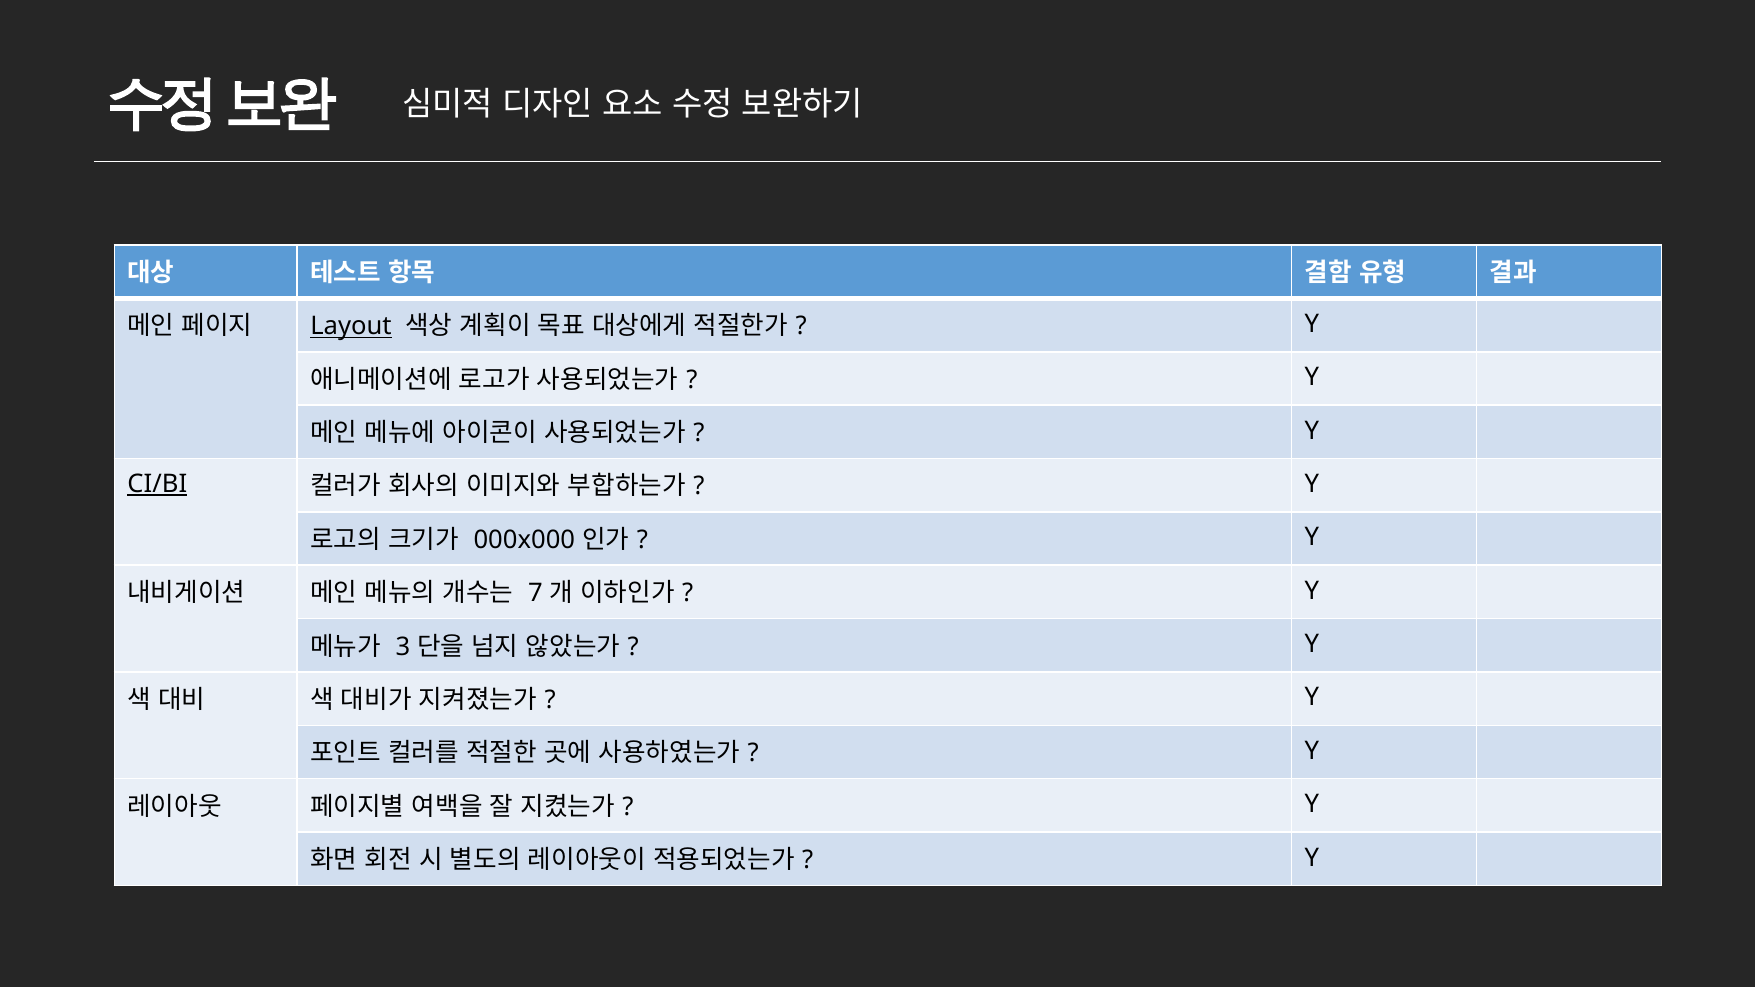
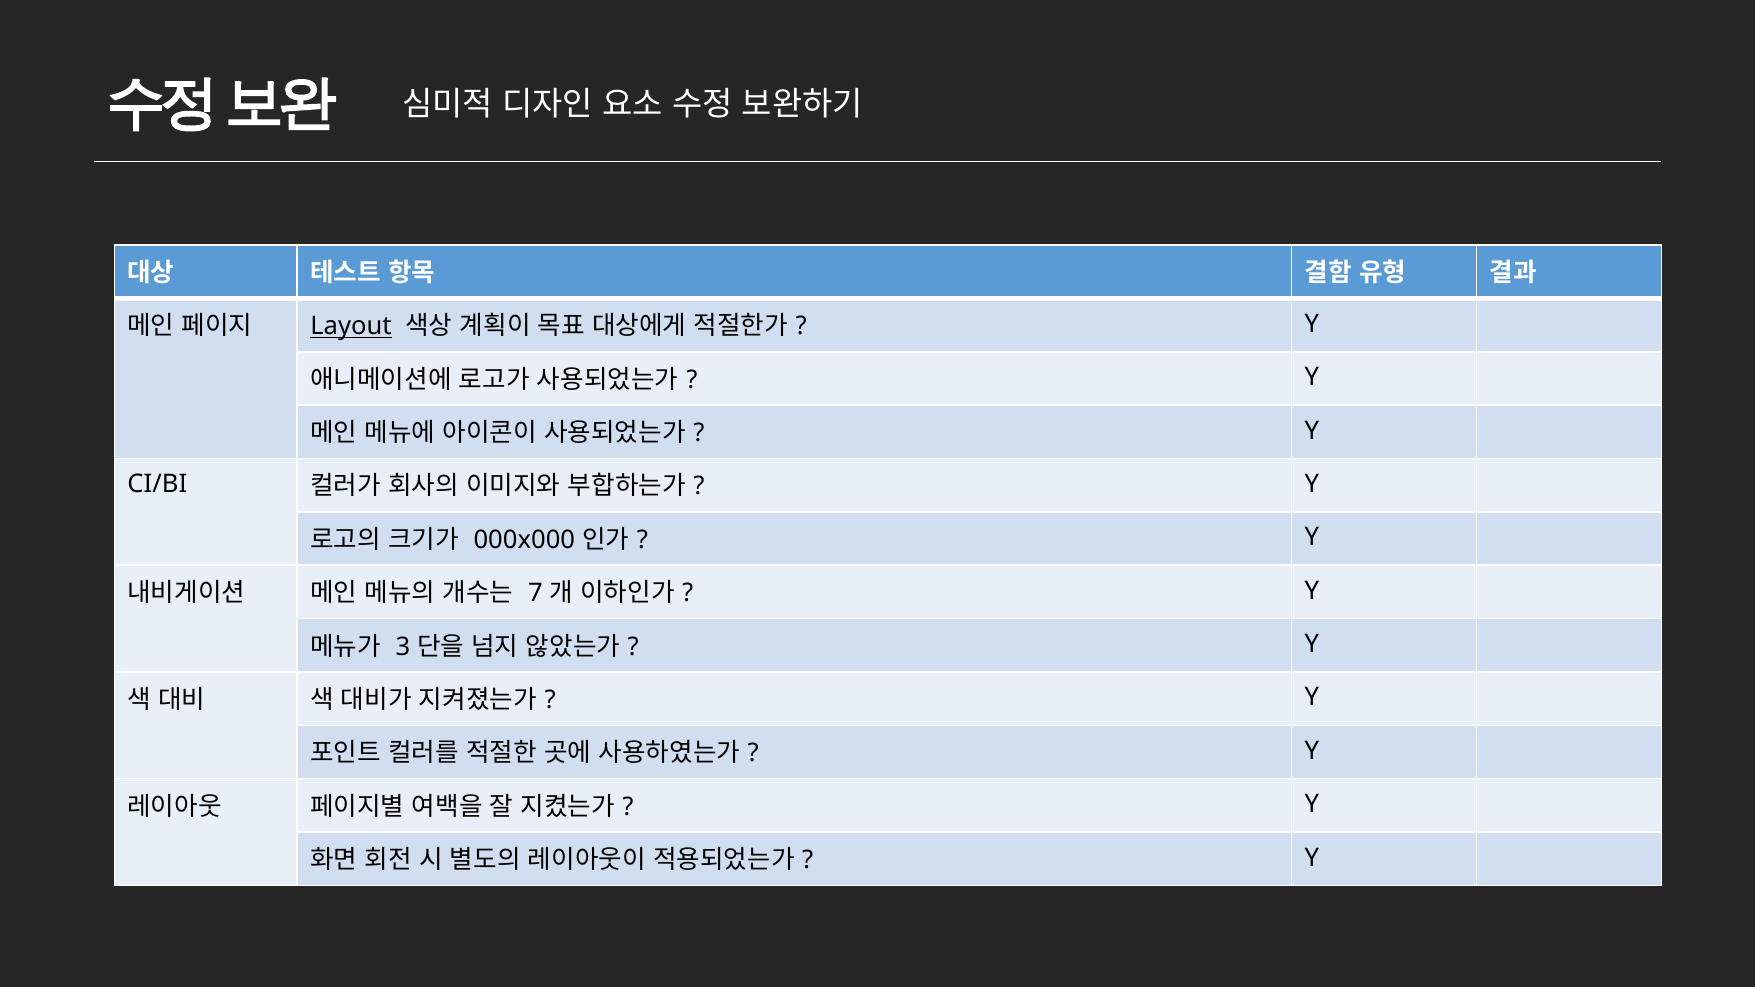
CI/BI underline: present -> none
